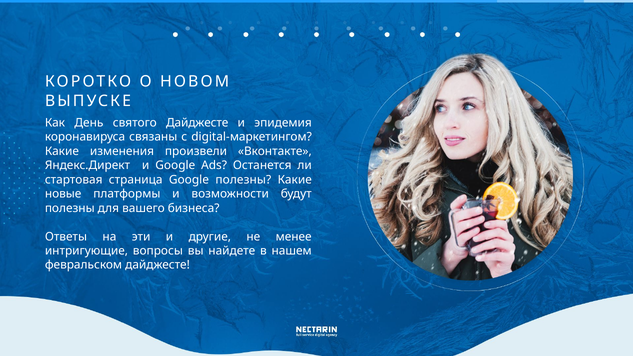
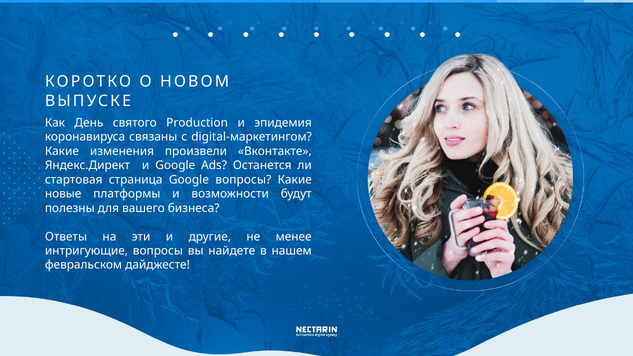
святого Дайджесте: Дайджесте -> Production
Google полезны: полезны -> вопросы
